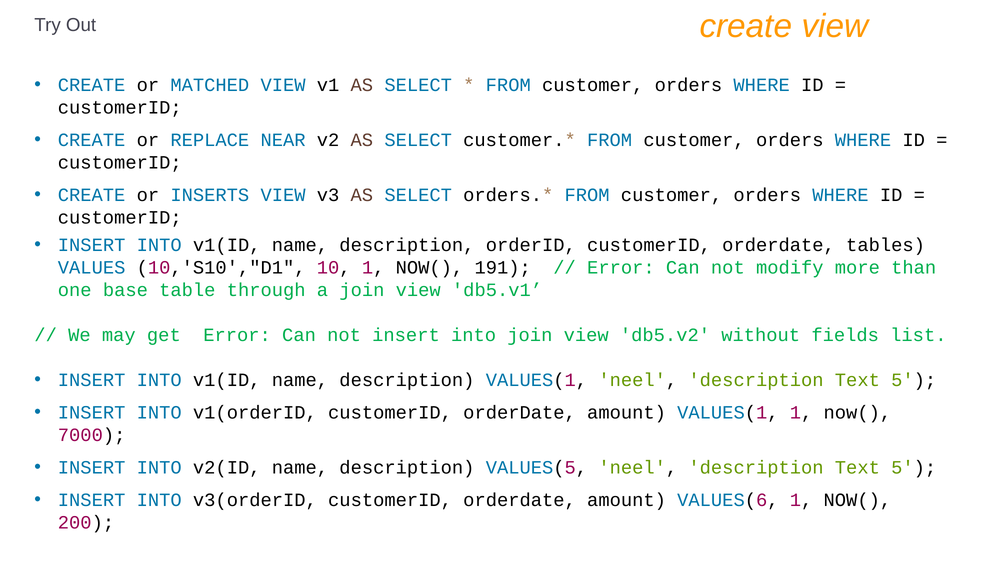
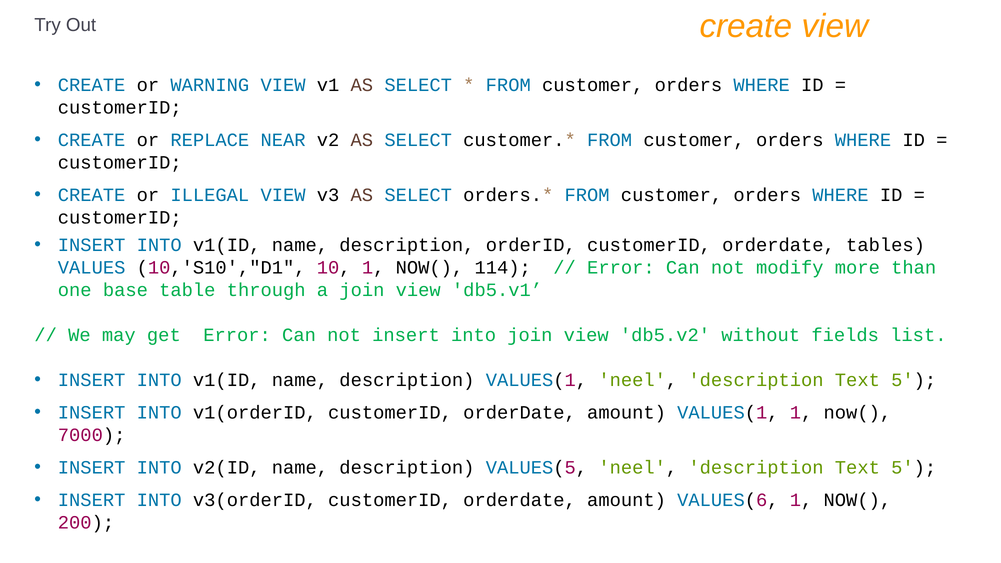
MATCHED: MATCHED -> WARNING
INSERTS: INSERTS -> ILLEGAL
191: 191 -> 114
